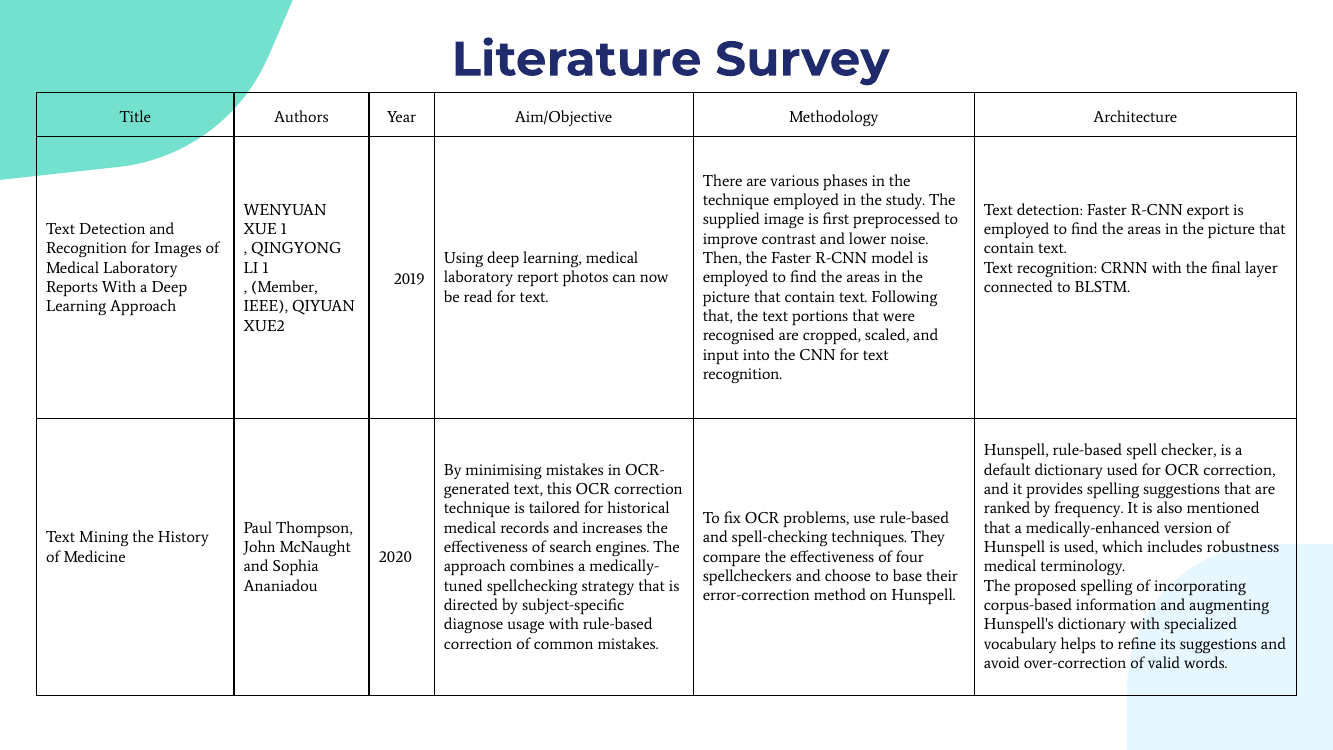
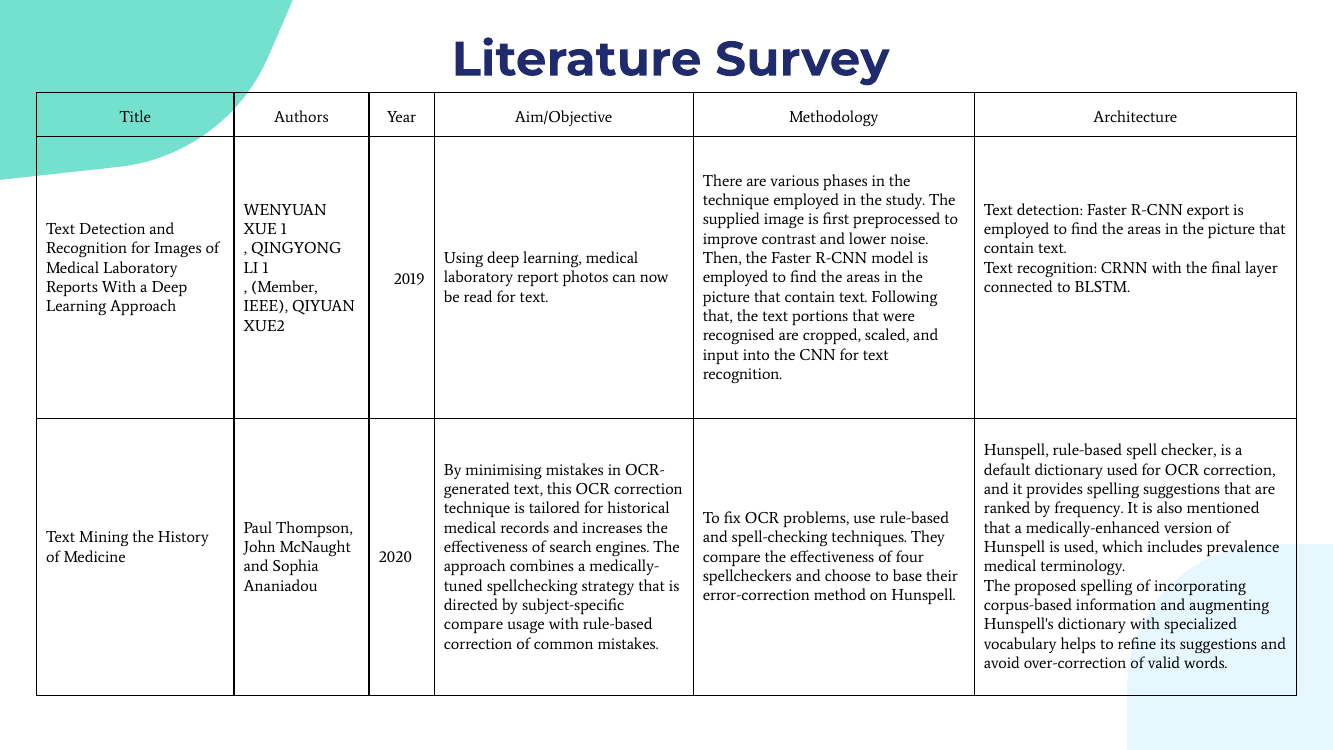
robustness: robustness -> prevalence
diagnose at (474, 624): diagnose -> compare
